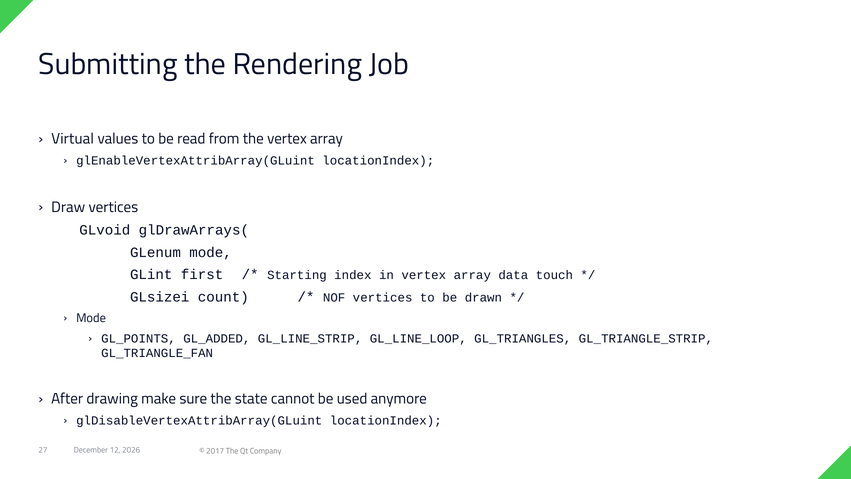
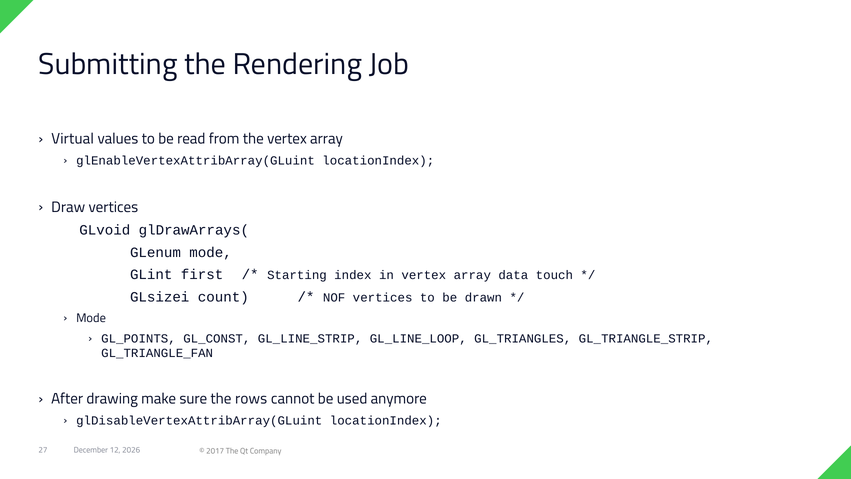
GL_ADDED: GL_ADDED -> GL_CONST
state: state -> rows
